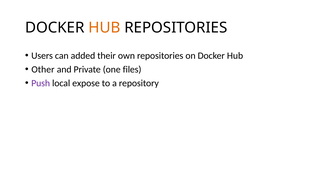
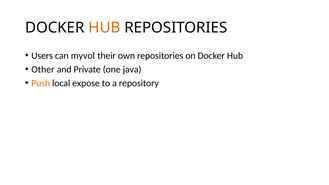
added: added -> myvol
files: files -> java
Push colour: purple -> orange
